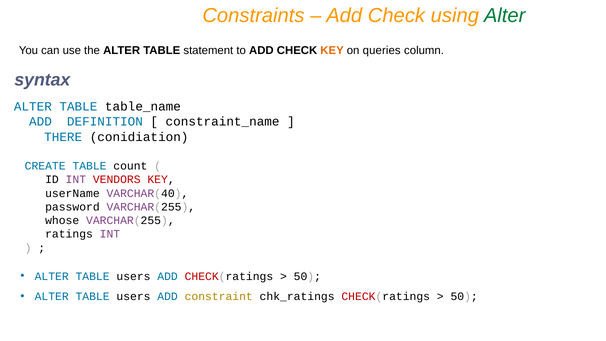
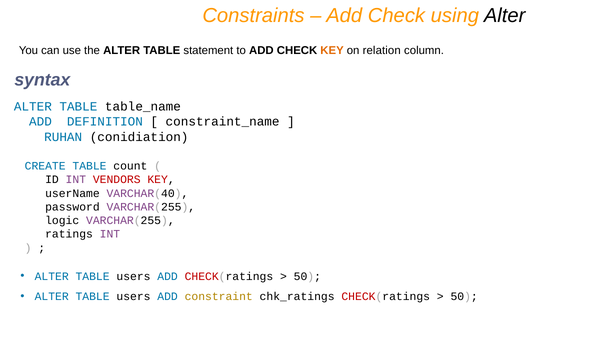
Alter at (505, 16) colour: green -> black
queries: queries -> relation
THERE: THERE -> RUHAN
whose: whose -> logic
